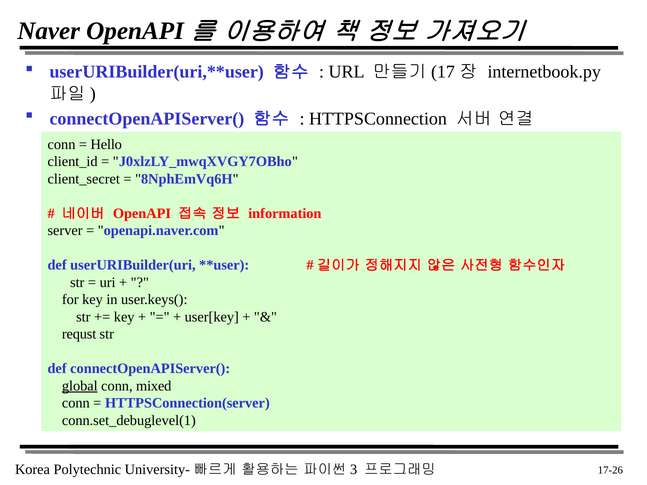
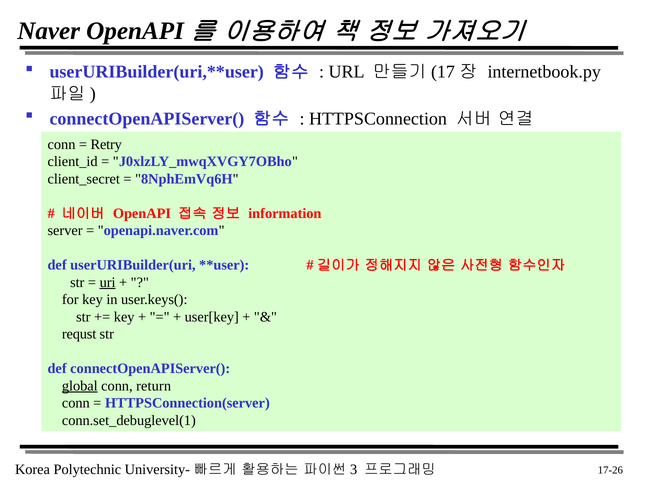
Hello: Hello -> Retry
uri underline: none -> present
mixed: mixed -> return
